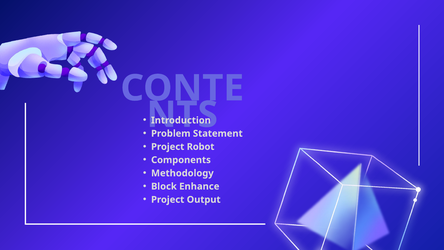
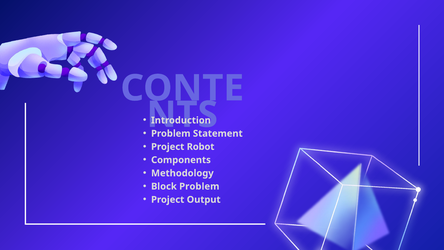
Block Enhance: Enhance -> Problem
